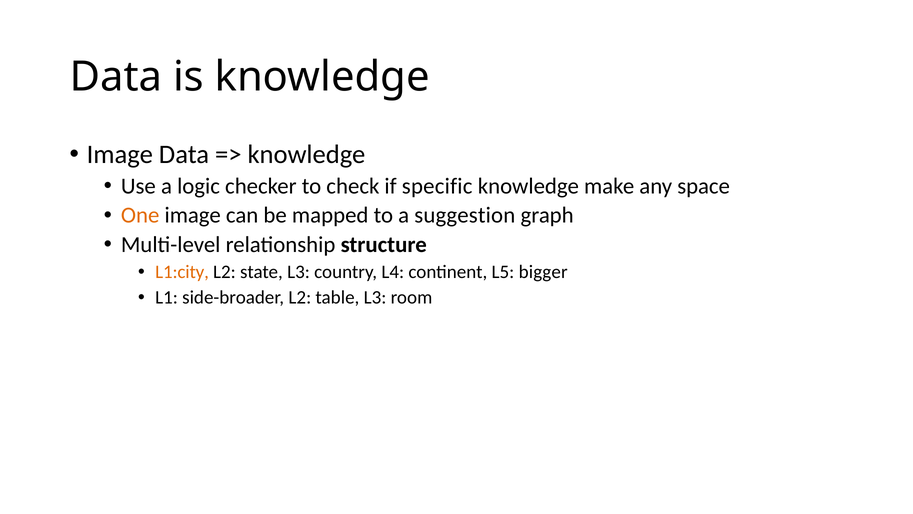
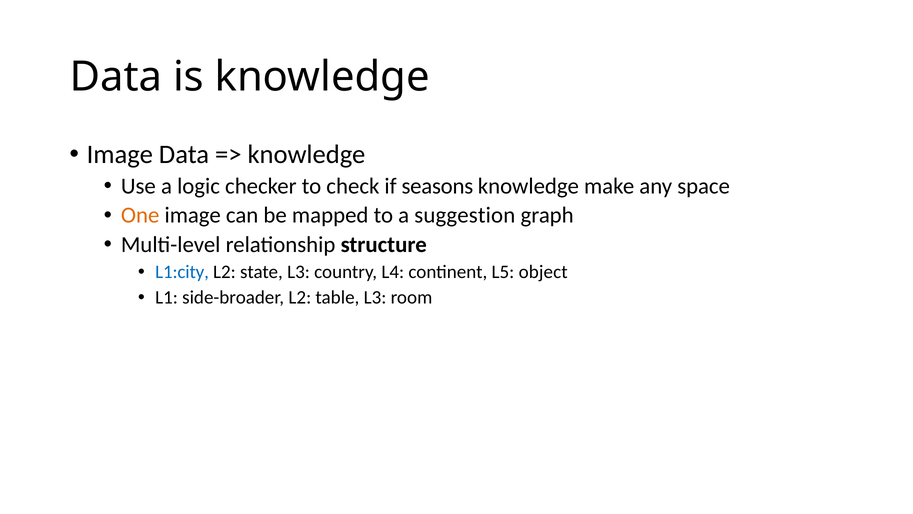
specific: specific -> seasons
L1:city colour: orange -> blue
bigger: bigger -> object
